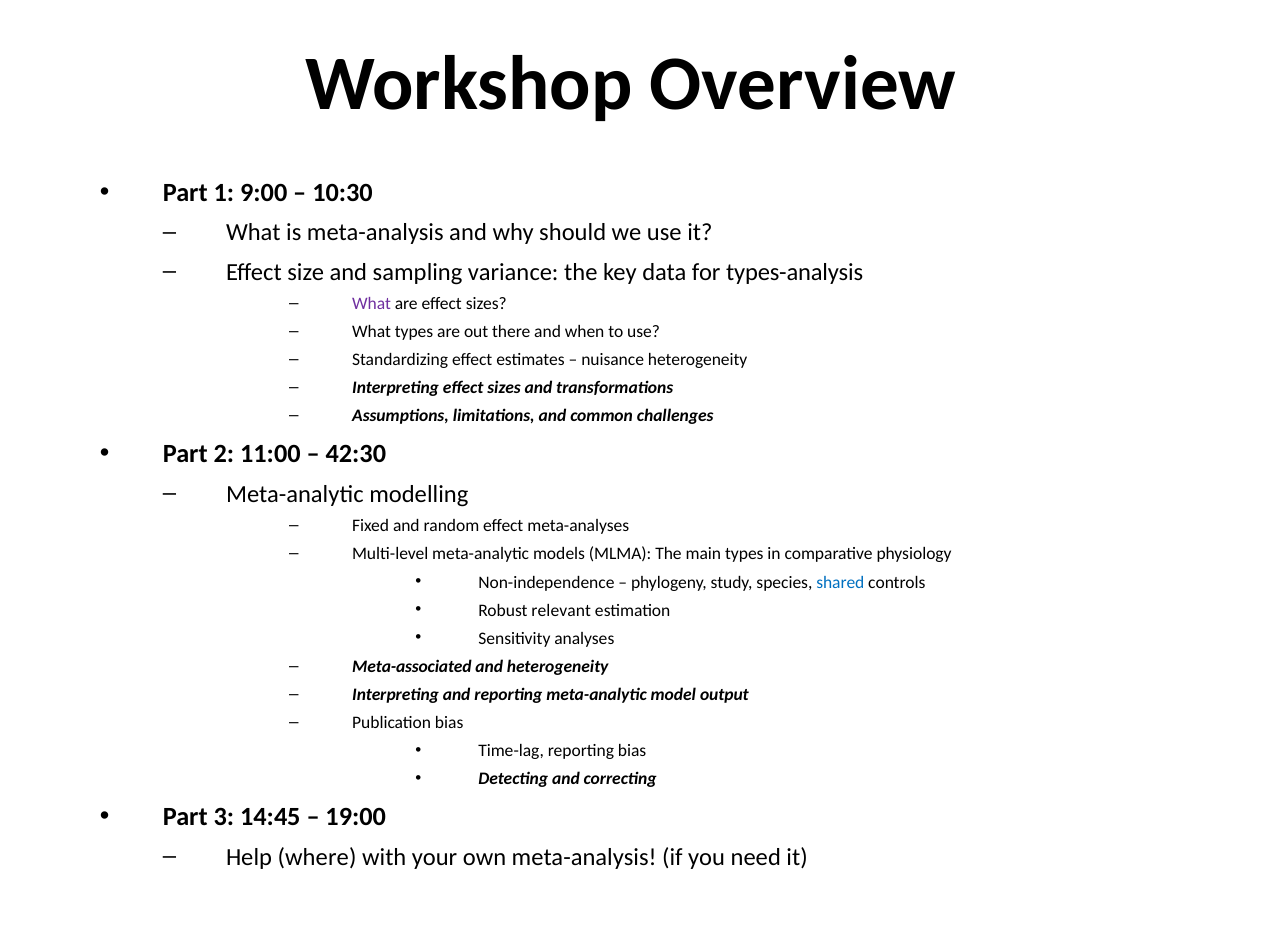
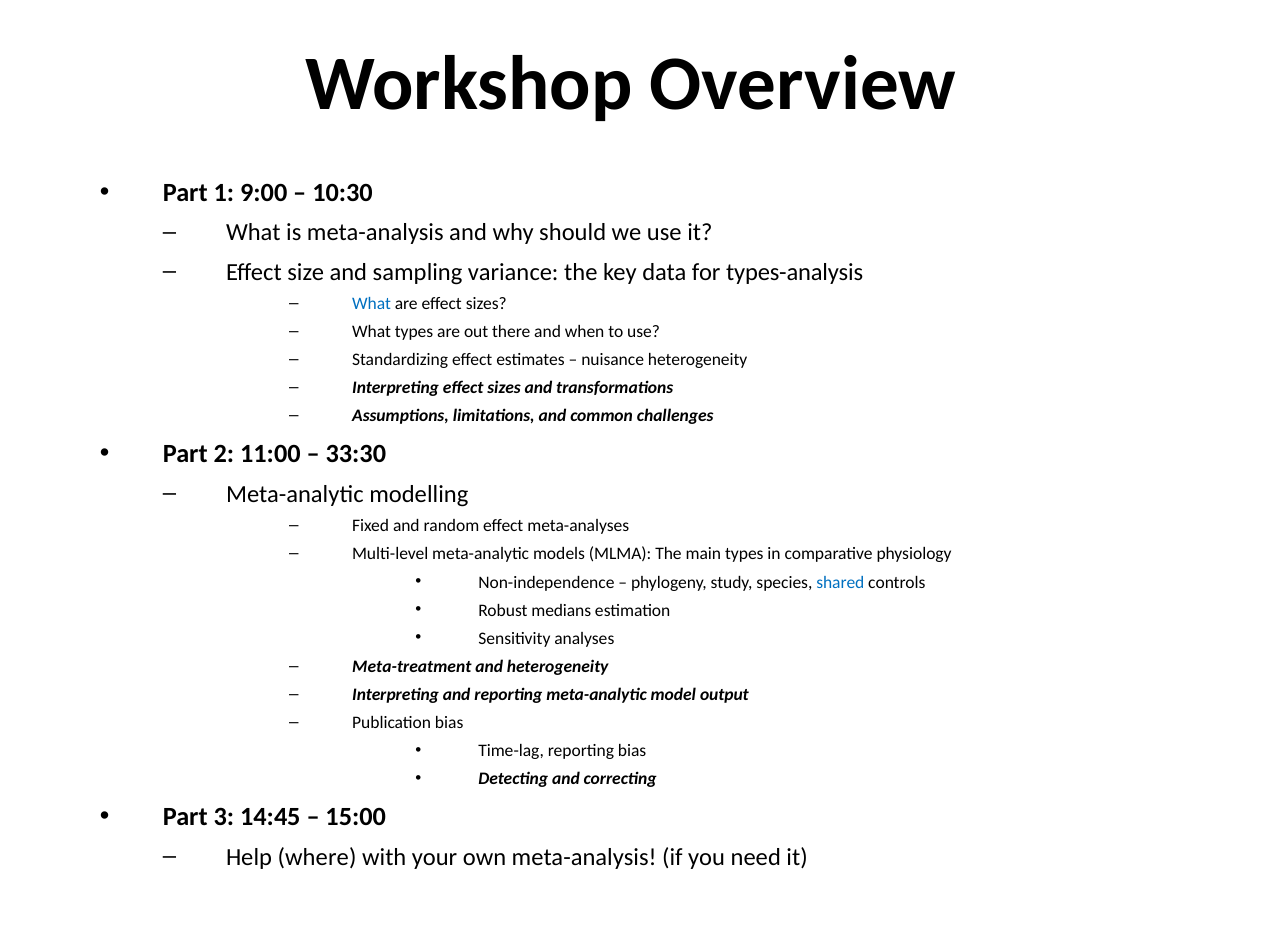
What at (372, 304) colour: purple -> blue
42:30: 42:30 -> 33:30
relevant: relevant -> medians
Meta-associated: Meta-associated -> Meta-treatment
19:00: 19:00 -> 15:00
